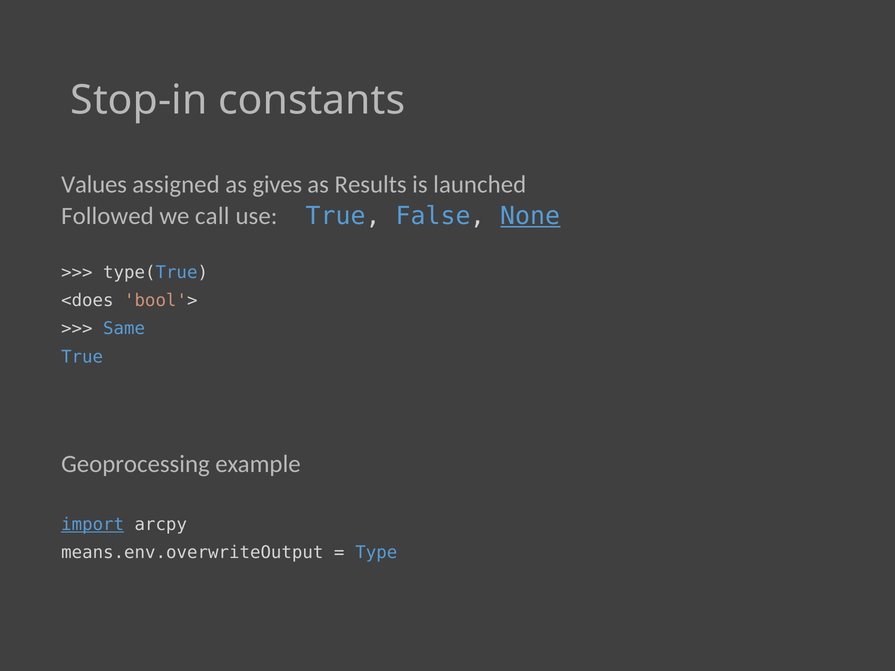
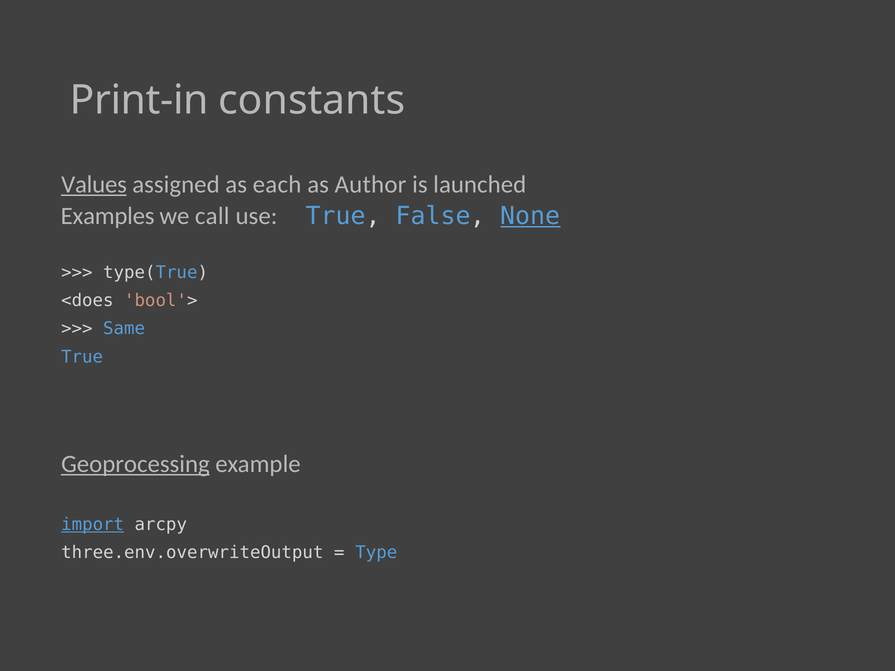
Stop-in: Stop-in -> Print-in
Values underline: none -> present
gives: gives -> each
Results: Results -> Author
Followed: Followed -> Examples
Geoprocessing underline: none -> present
means.env.overwriteOutput: means.env.overwriteOutput -> three.env.overwriteOutput
